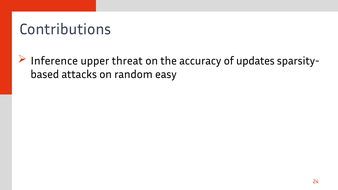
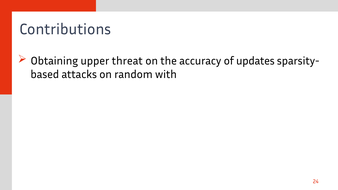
Inference: Inference -> Obtaining
easy: easy -> with
